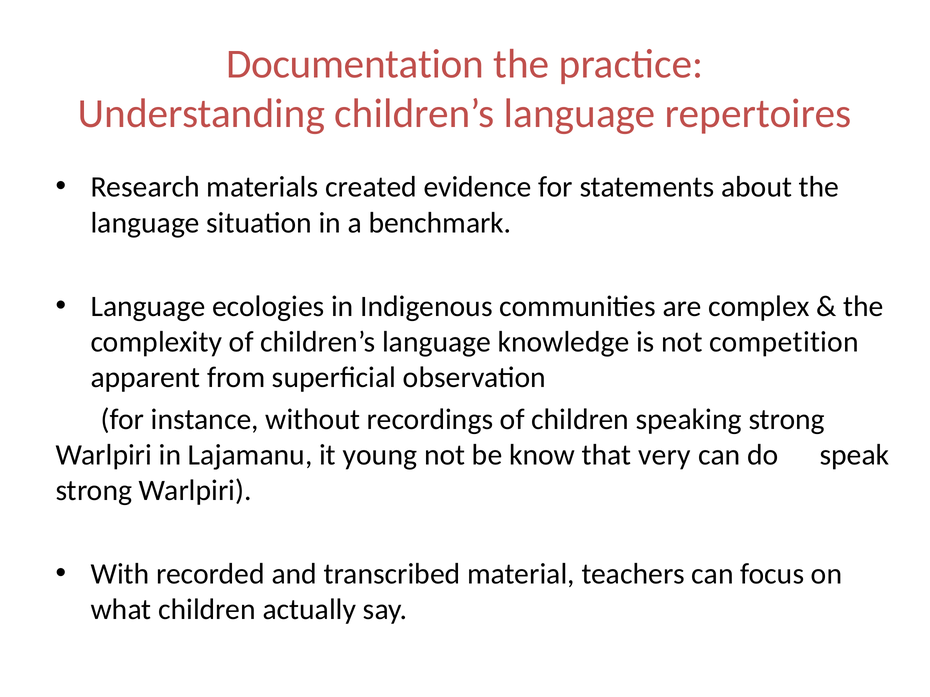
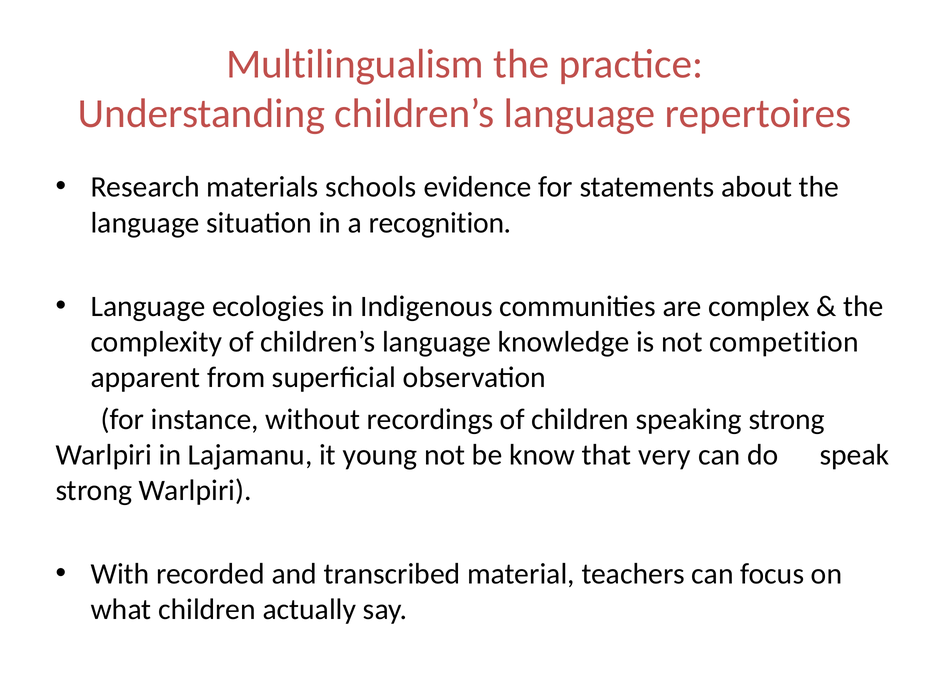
Documentation: Documentation -> Multilingualism
created: created -> schools
benchmark: benchmark -> recognition
